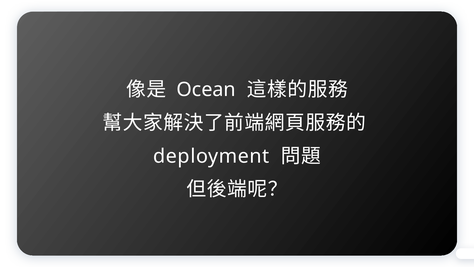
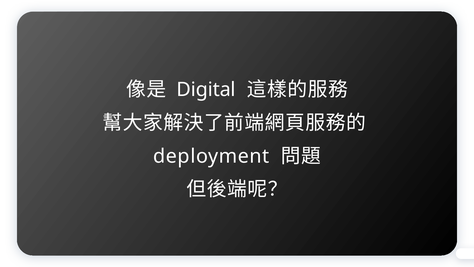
Ocean: Ocean -> Digital
